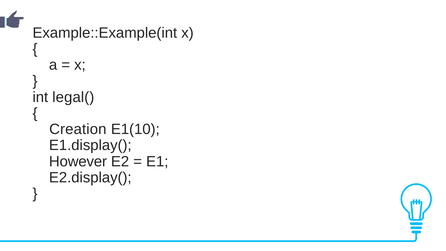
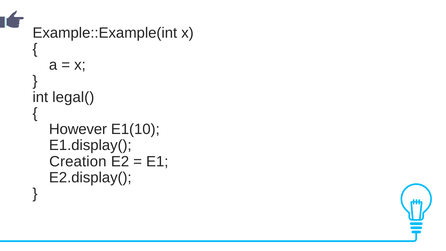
Creation: Creation -> However
However: However -> Creation
